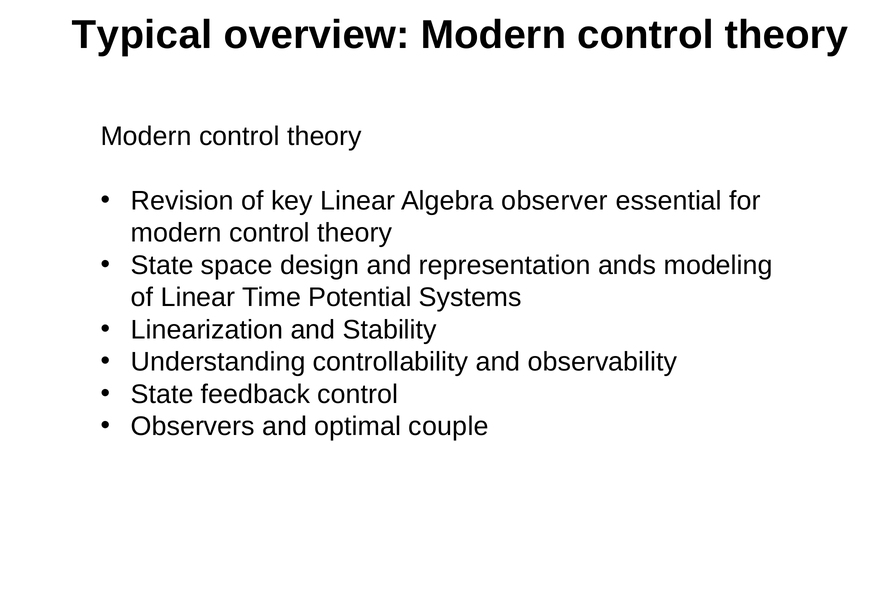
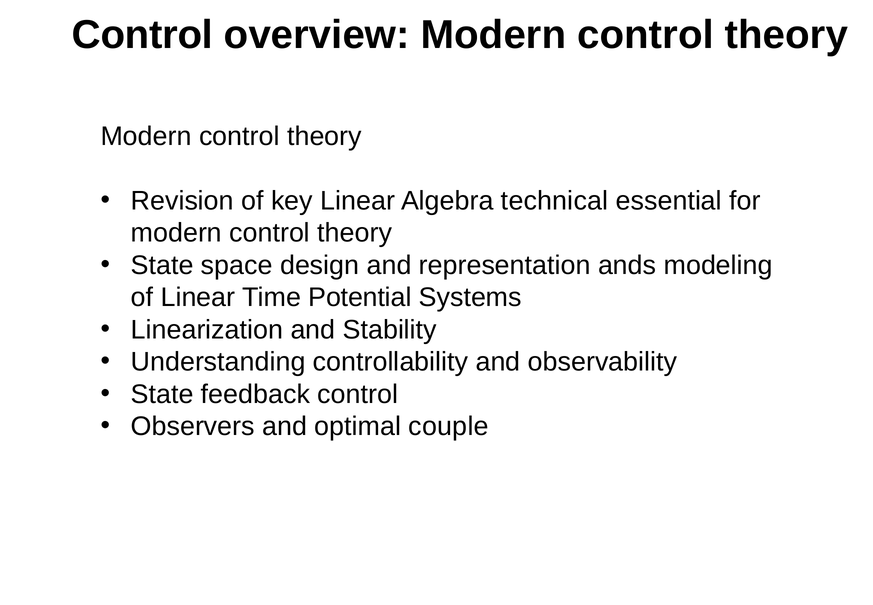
Typical at (142, 35): Typical -> Control
observer: observer -> technical
